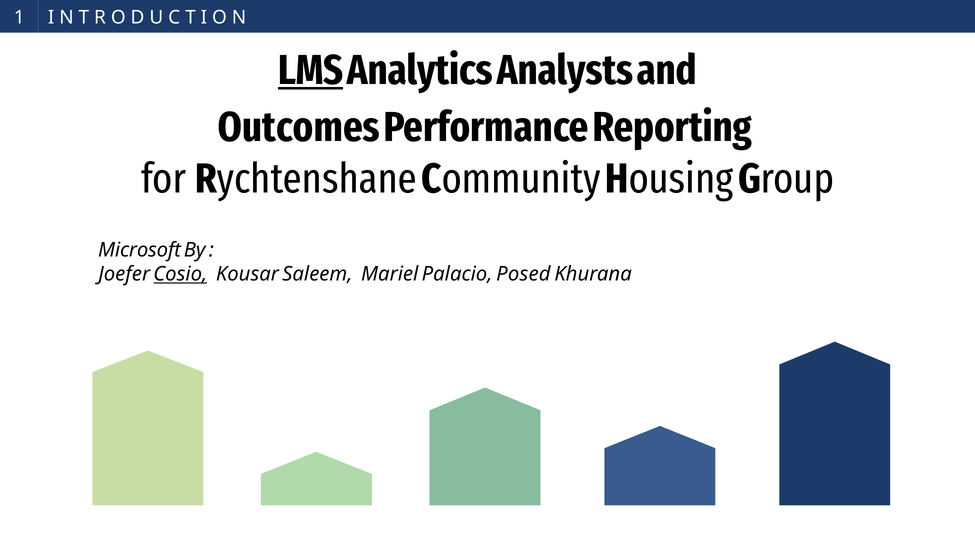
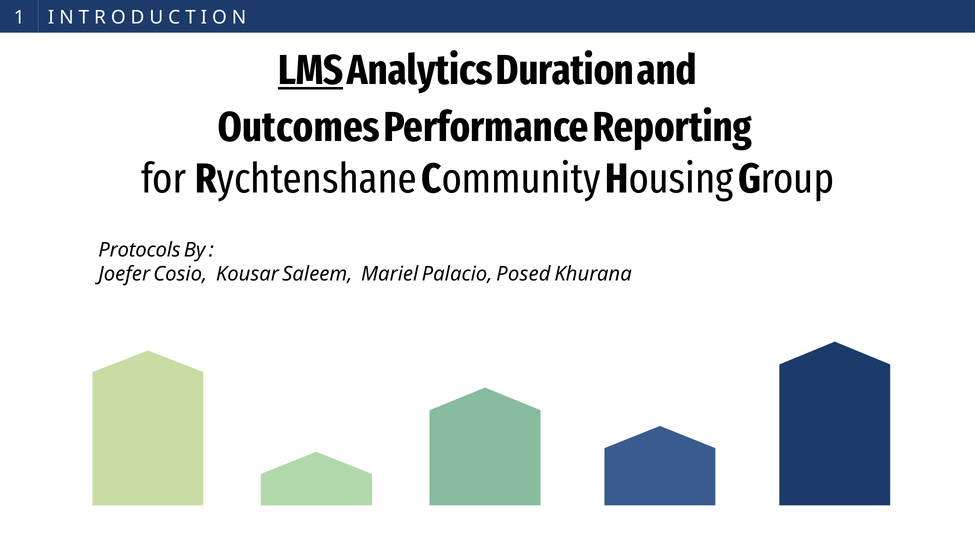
Analysts: Analysts -> Duration
Microsoft: Microsoft -> Protocols
Cosio underline: present -> none
